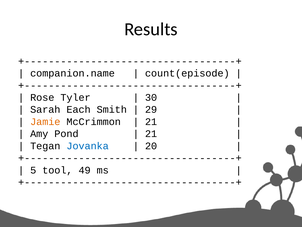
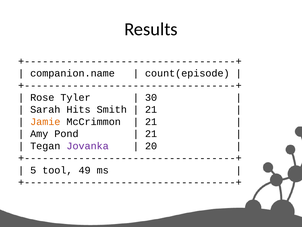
Each: Each -> Hits
29 at (151, 109): 29 -> 21
Jovanka colour: blue -> purple
